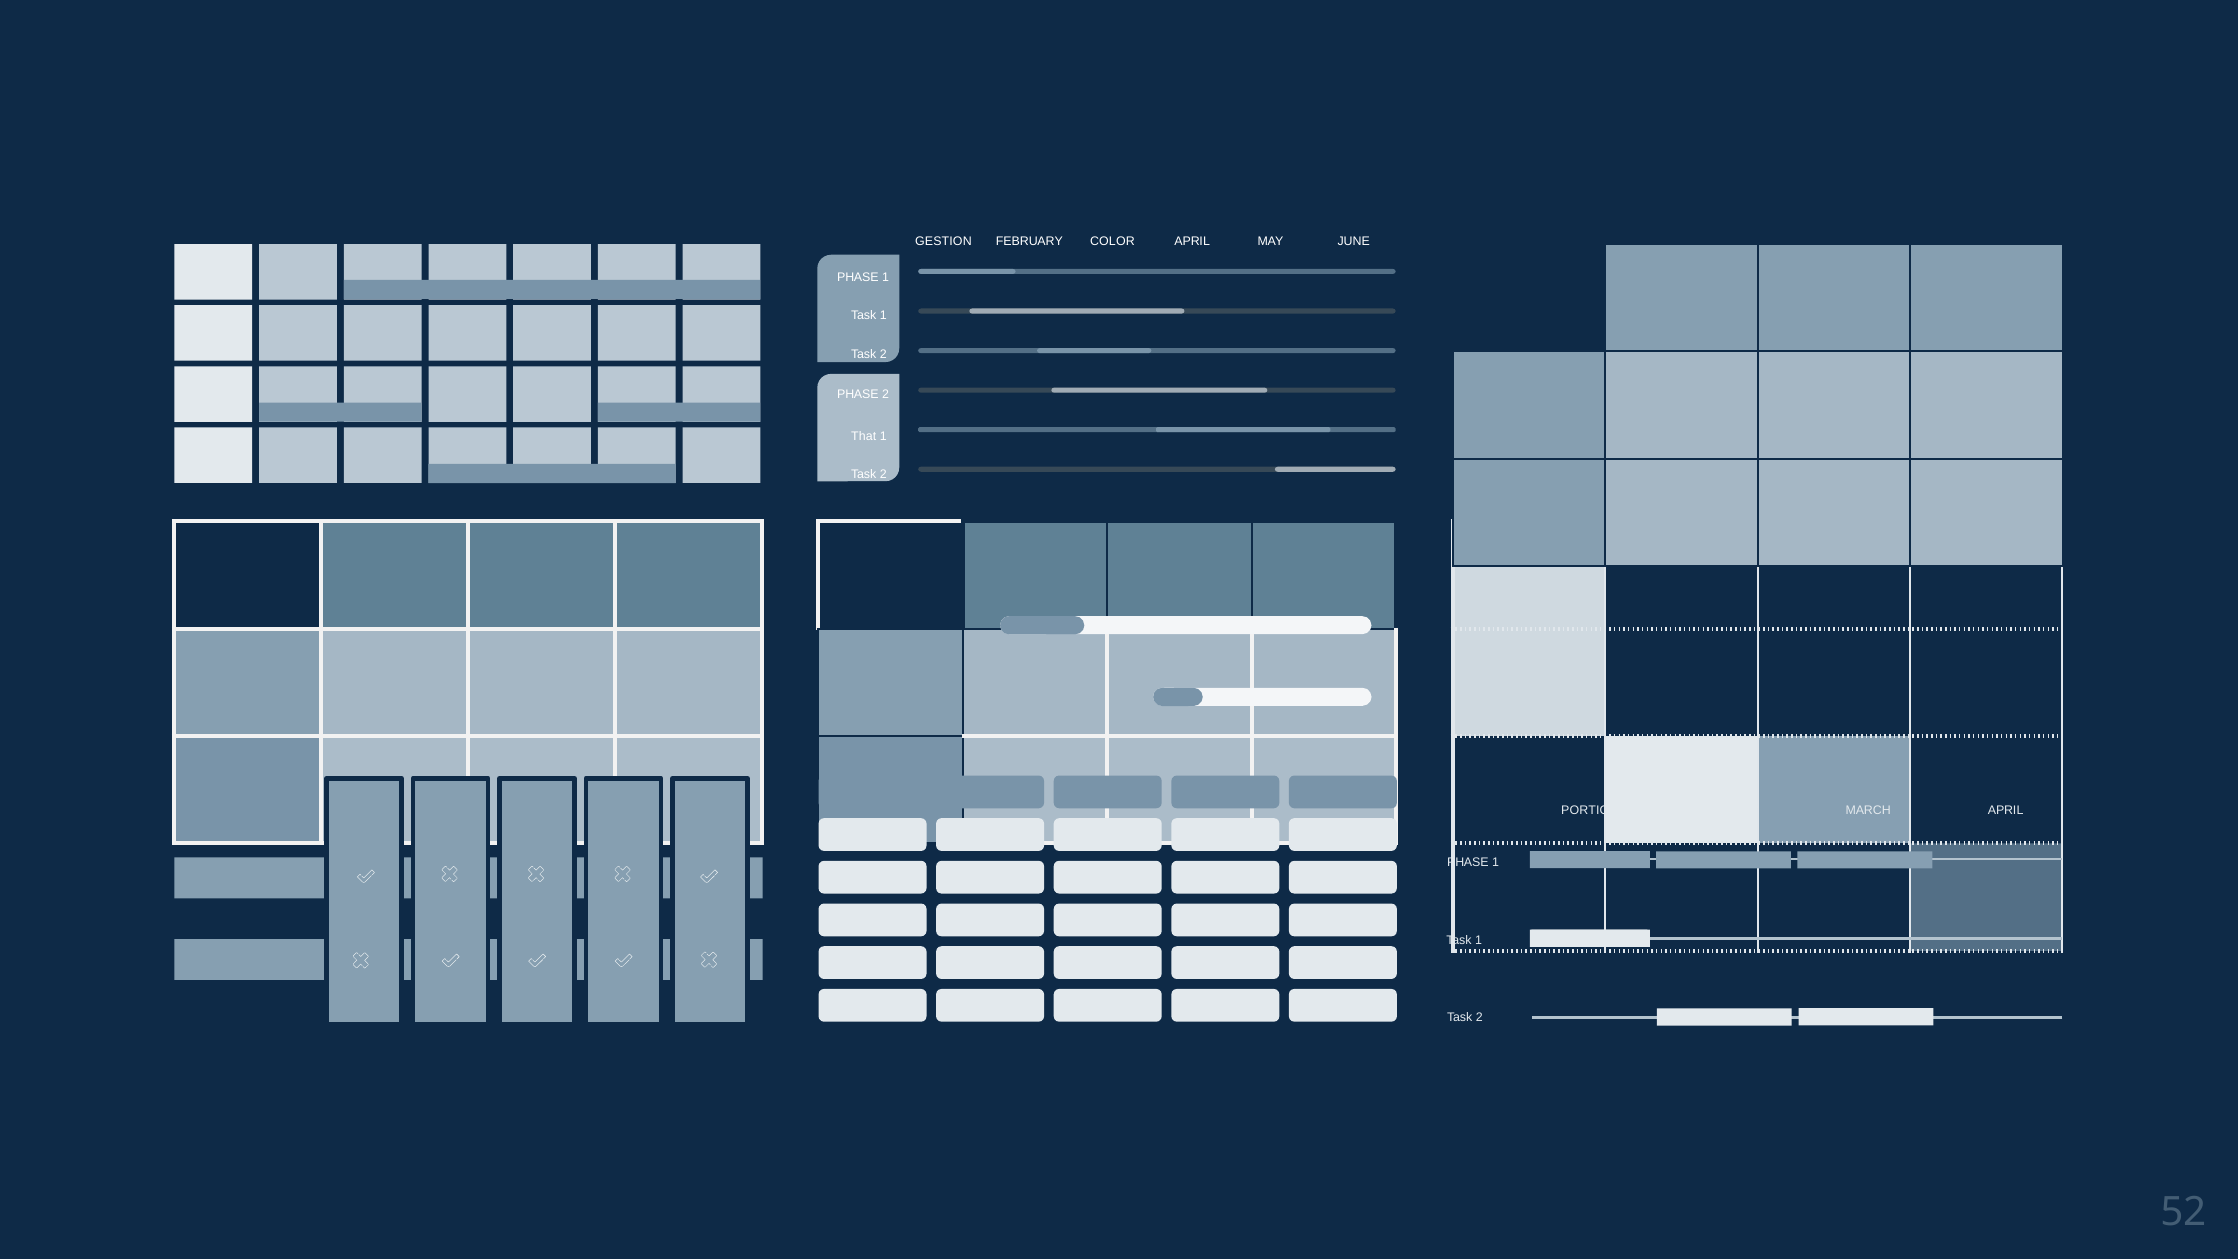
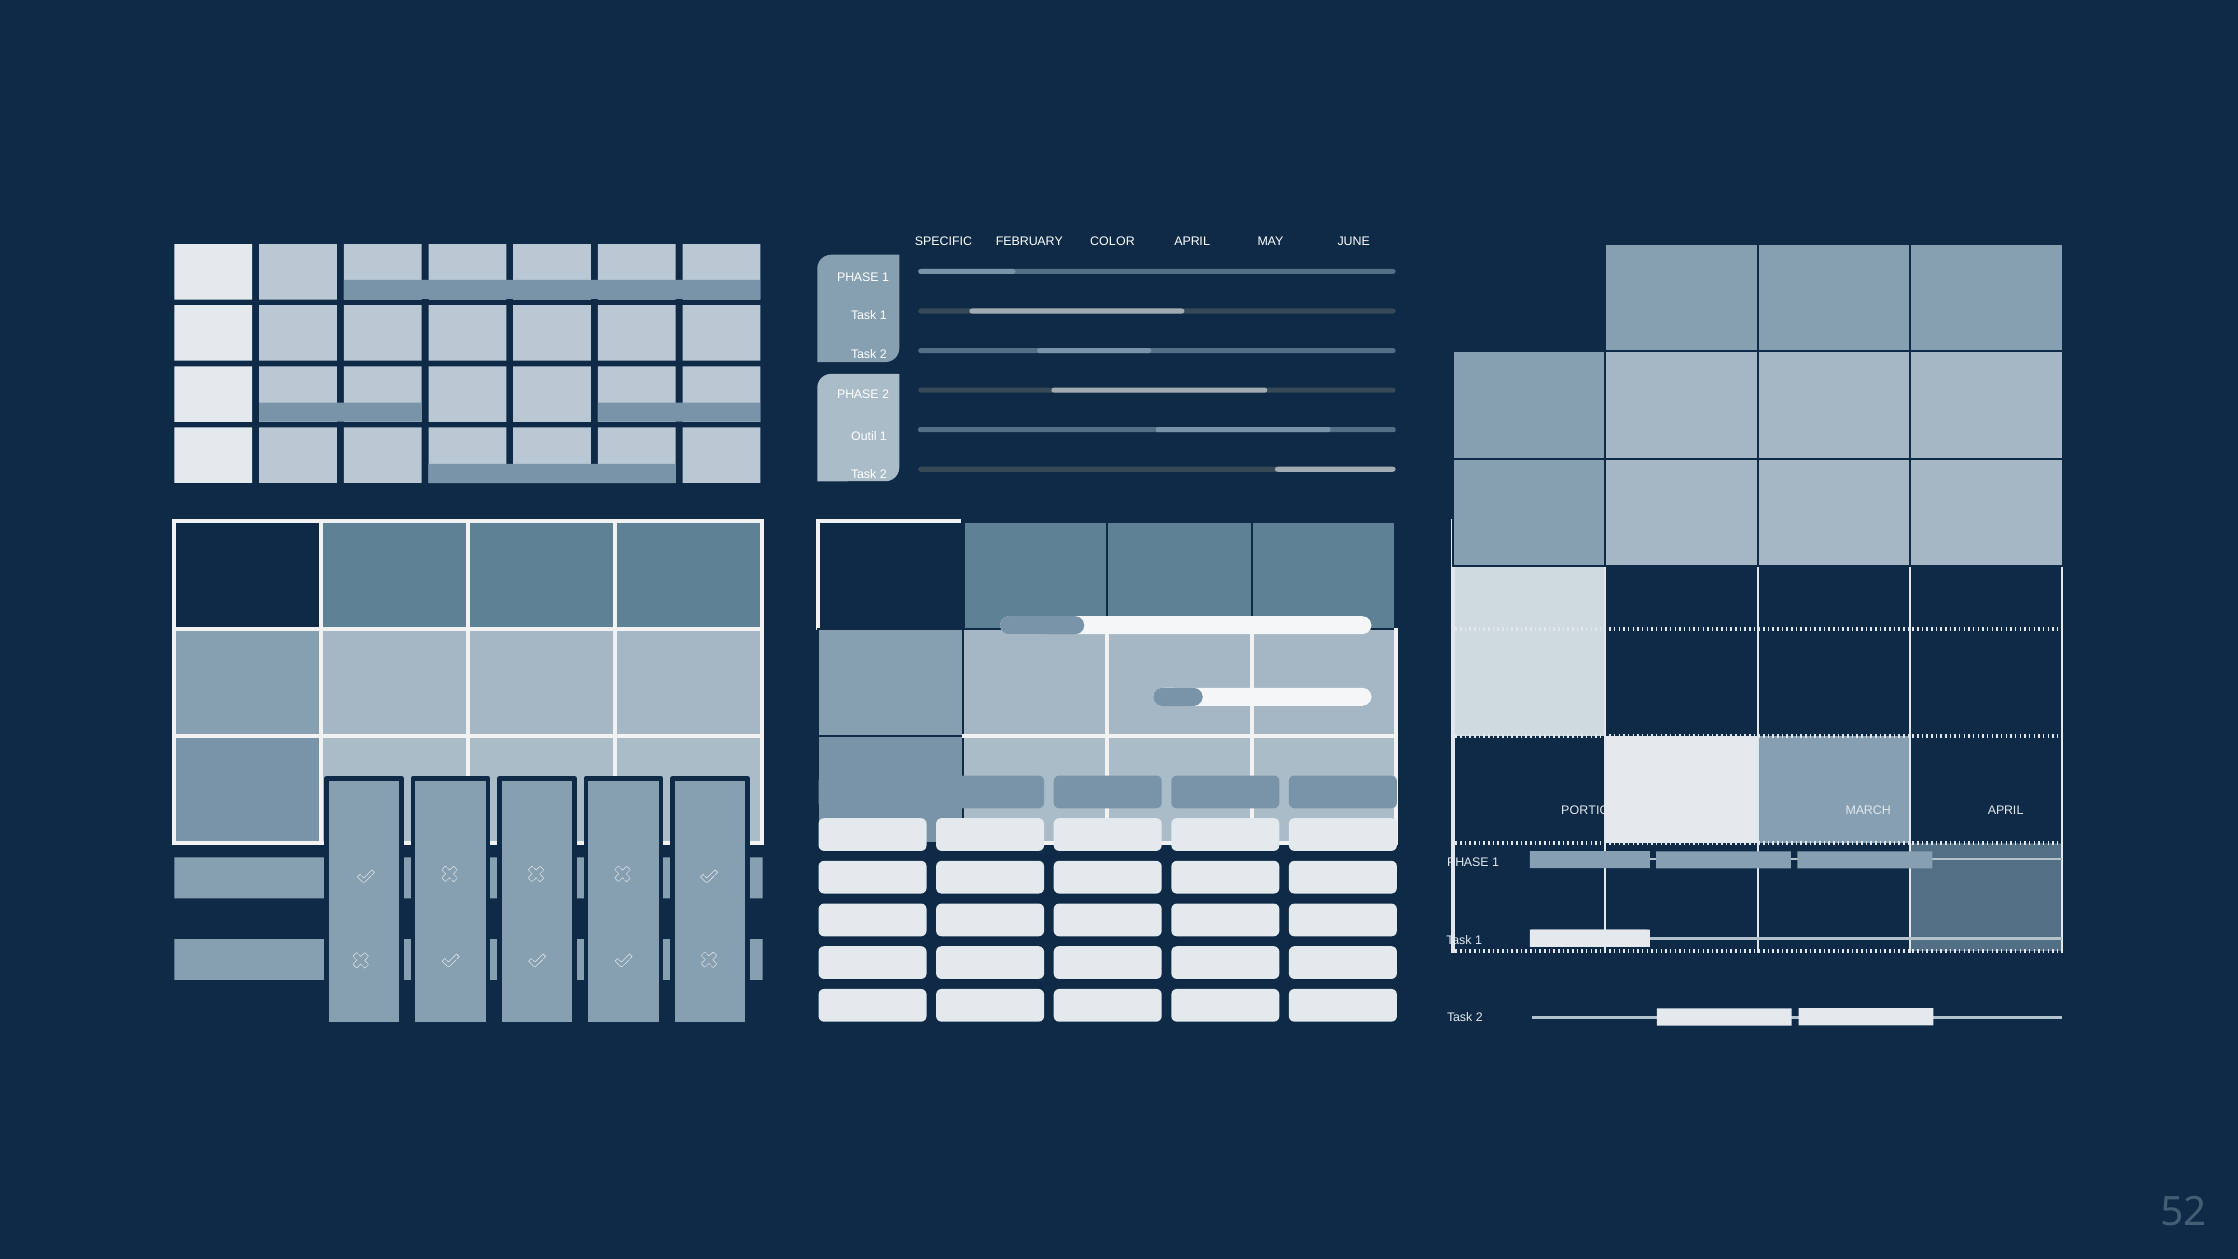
GESTION: GESTION -> SPECIFIC
That: That -> Outil
